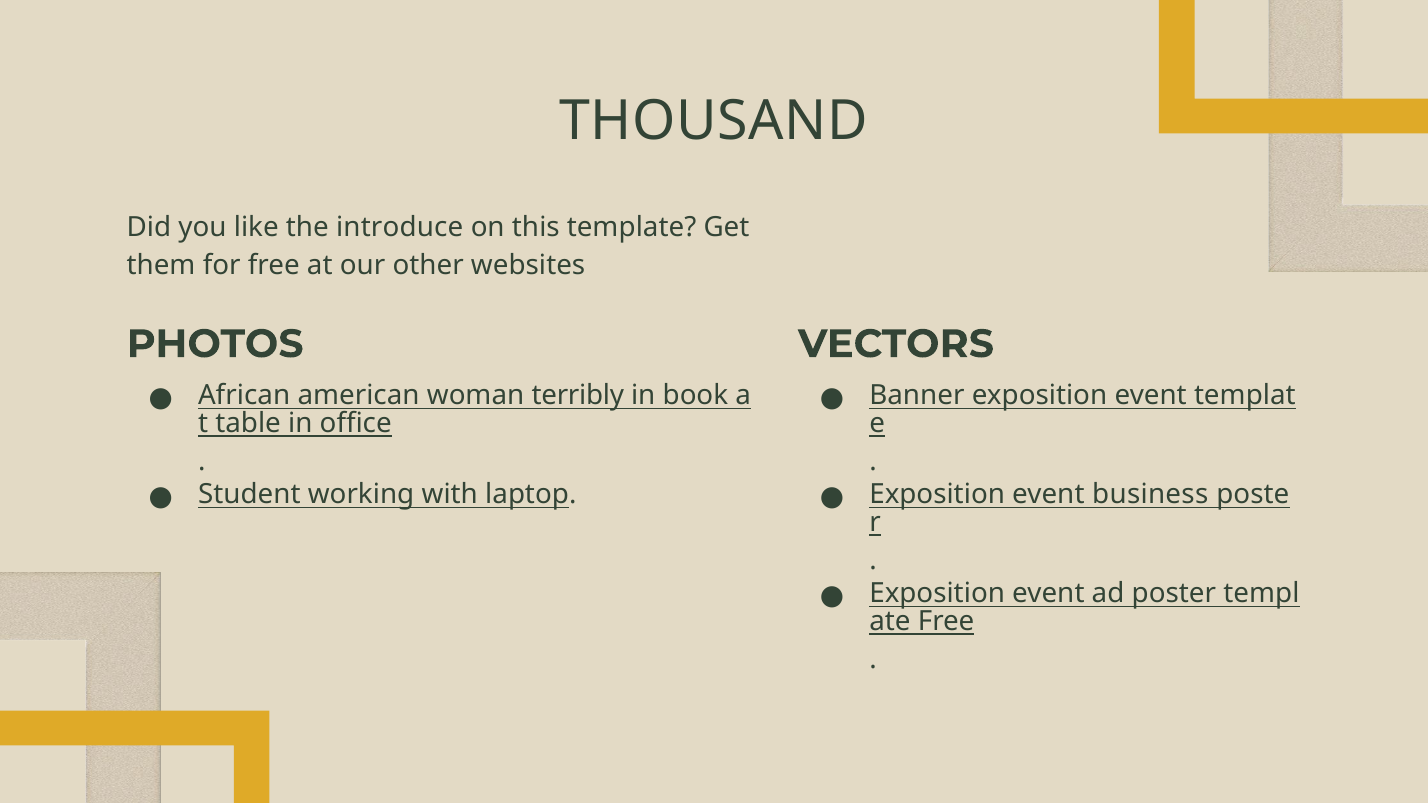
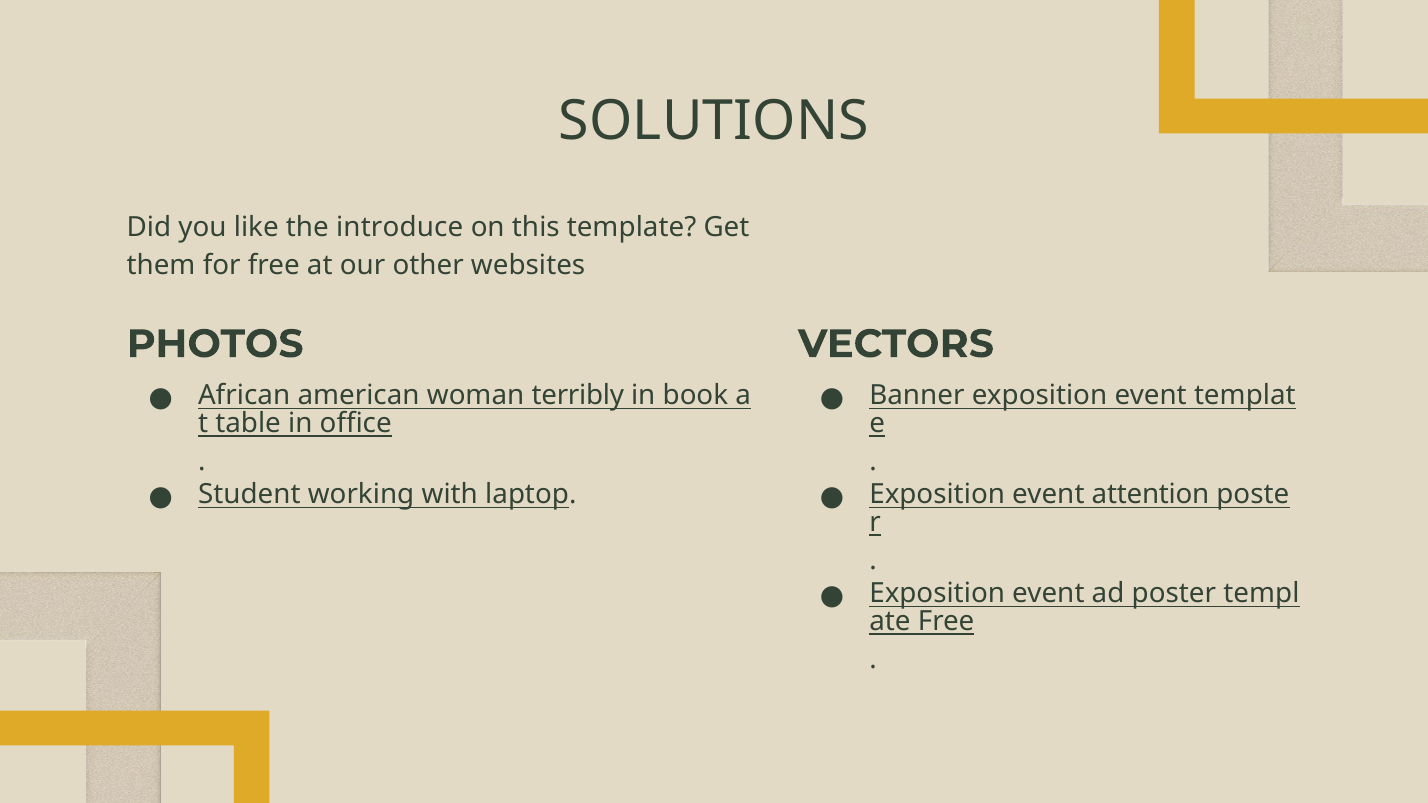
THOUSAND: THOUSAND -> SOLUTIONS
business: business -> attention
